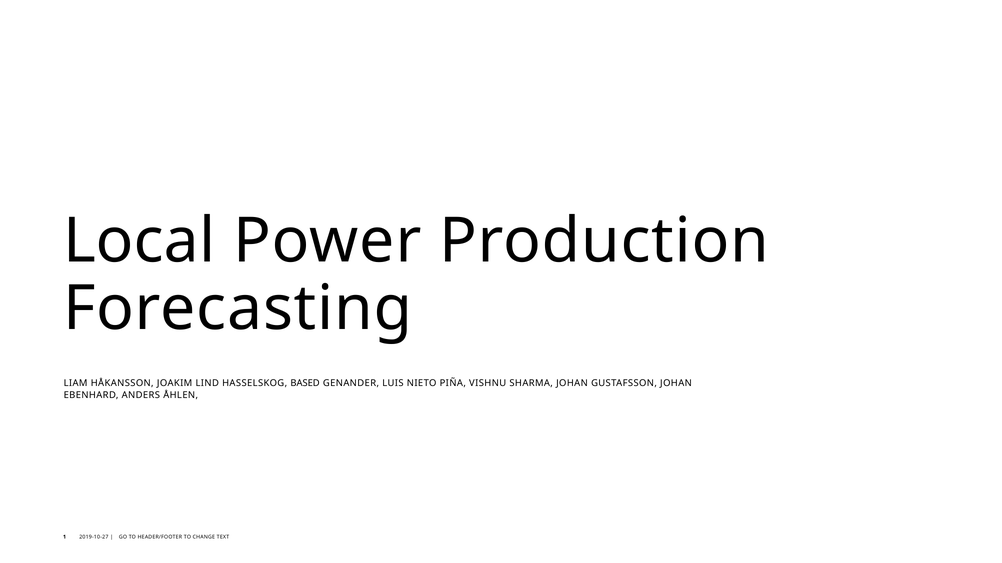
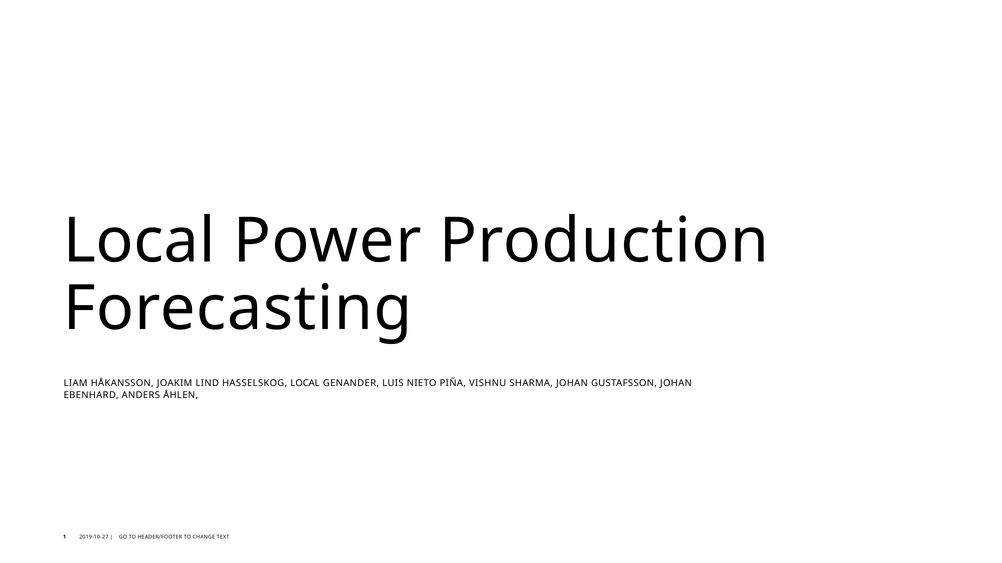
HASSELSKOG BASED: BASED -> LOCAL
